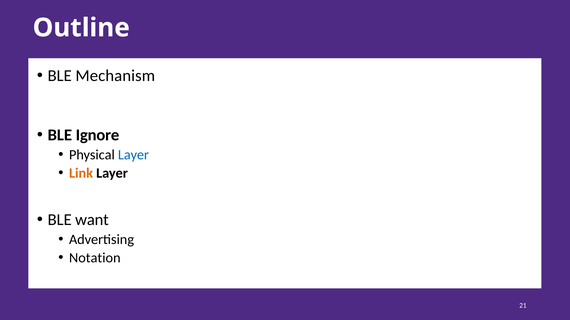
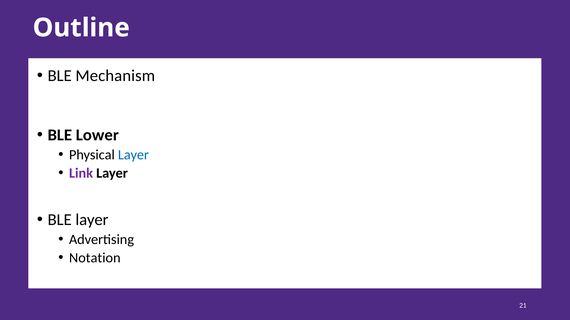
Ignore: Ignore -> Lower
Link colour: orange -> purple
BLE want: want -> layer
